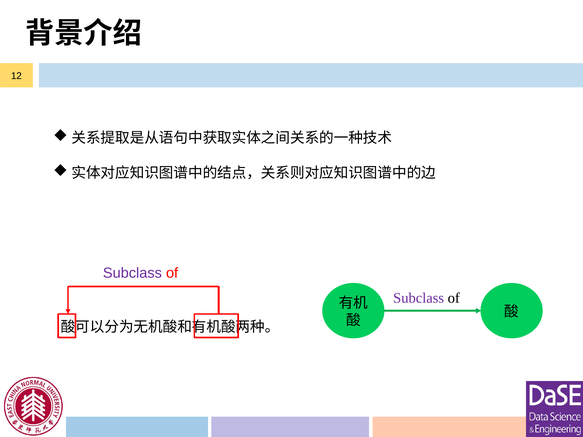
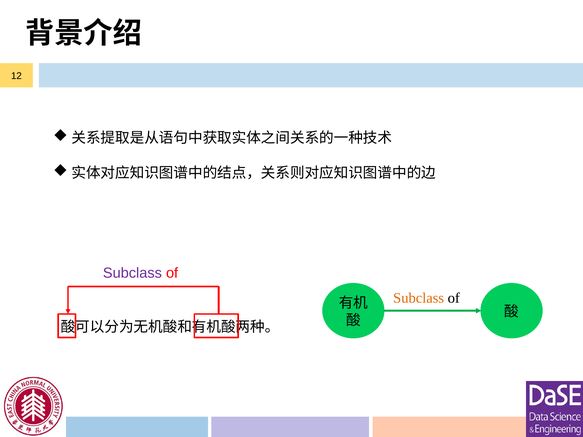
Subclass at (419, 298) colour: purple -> orange
